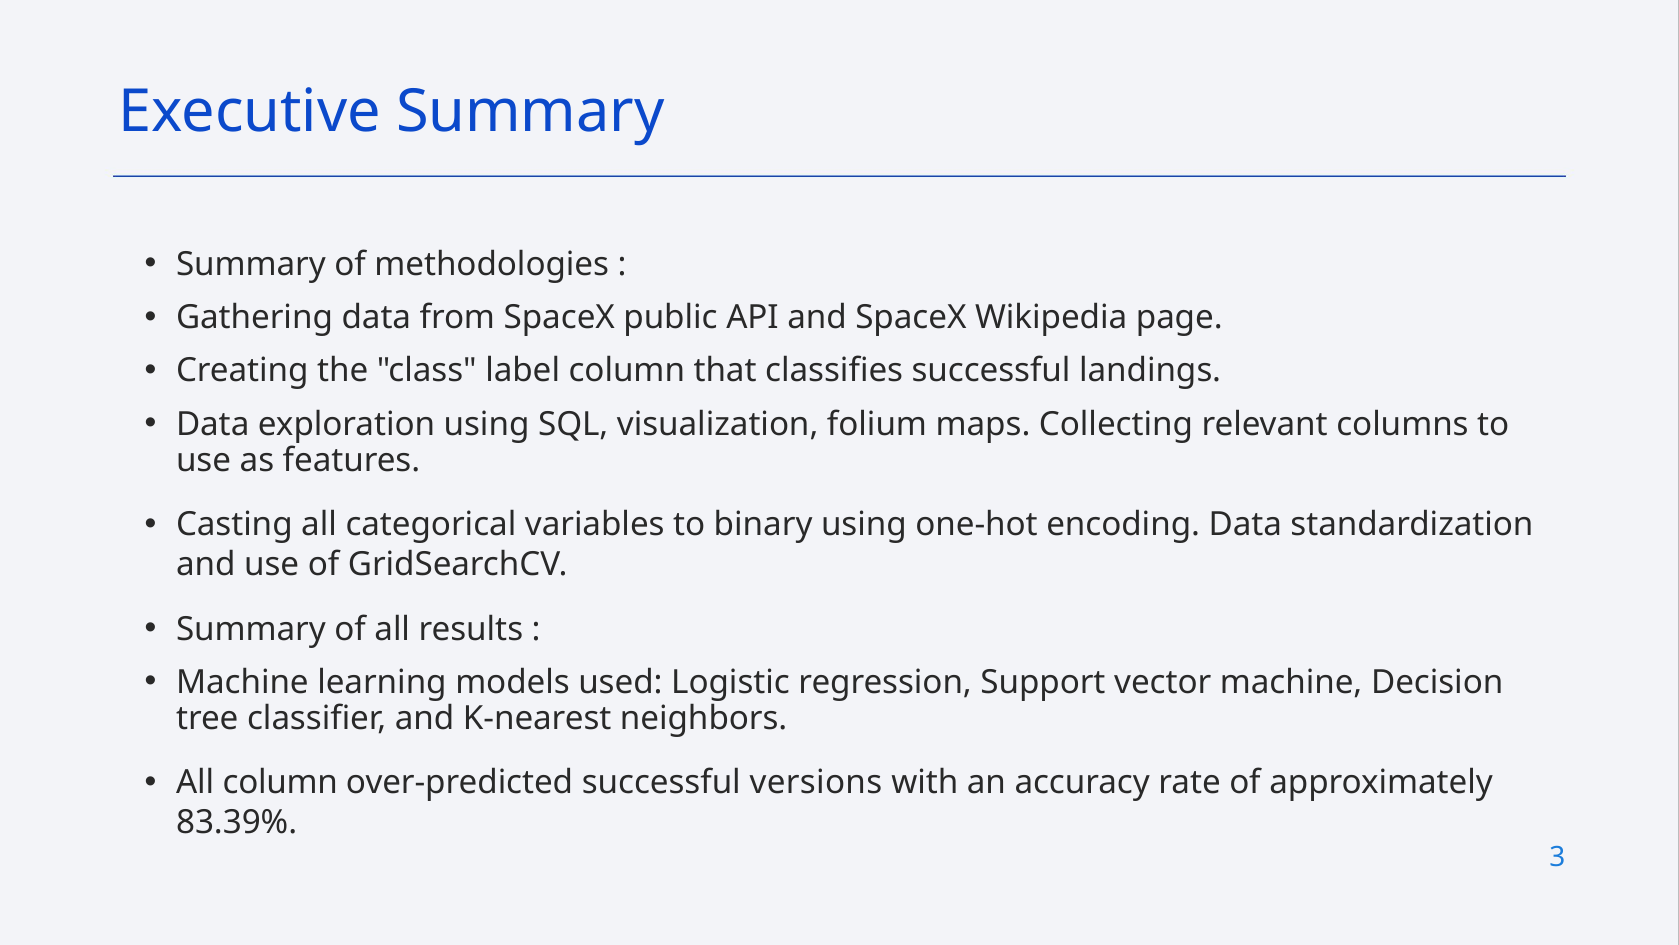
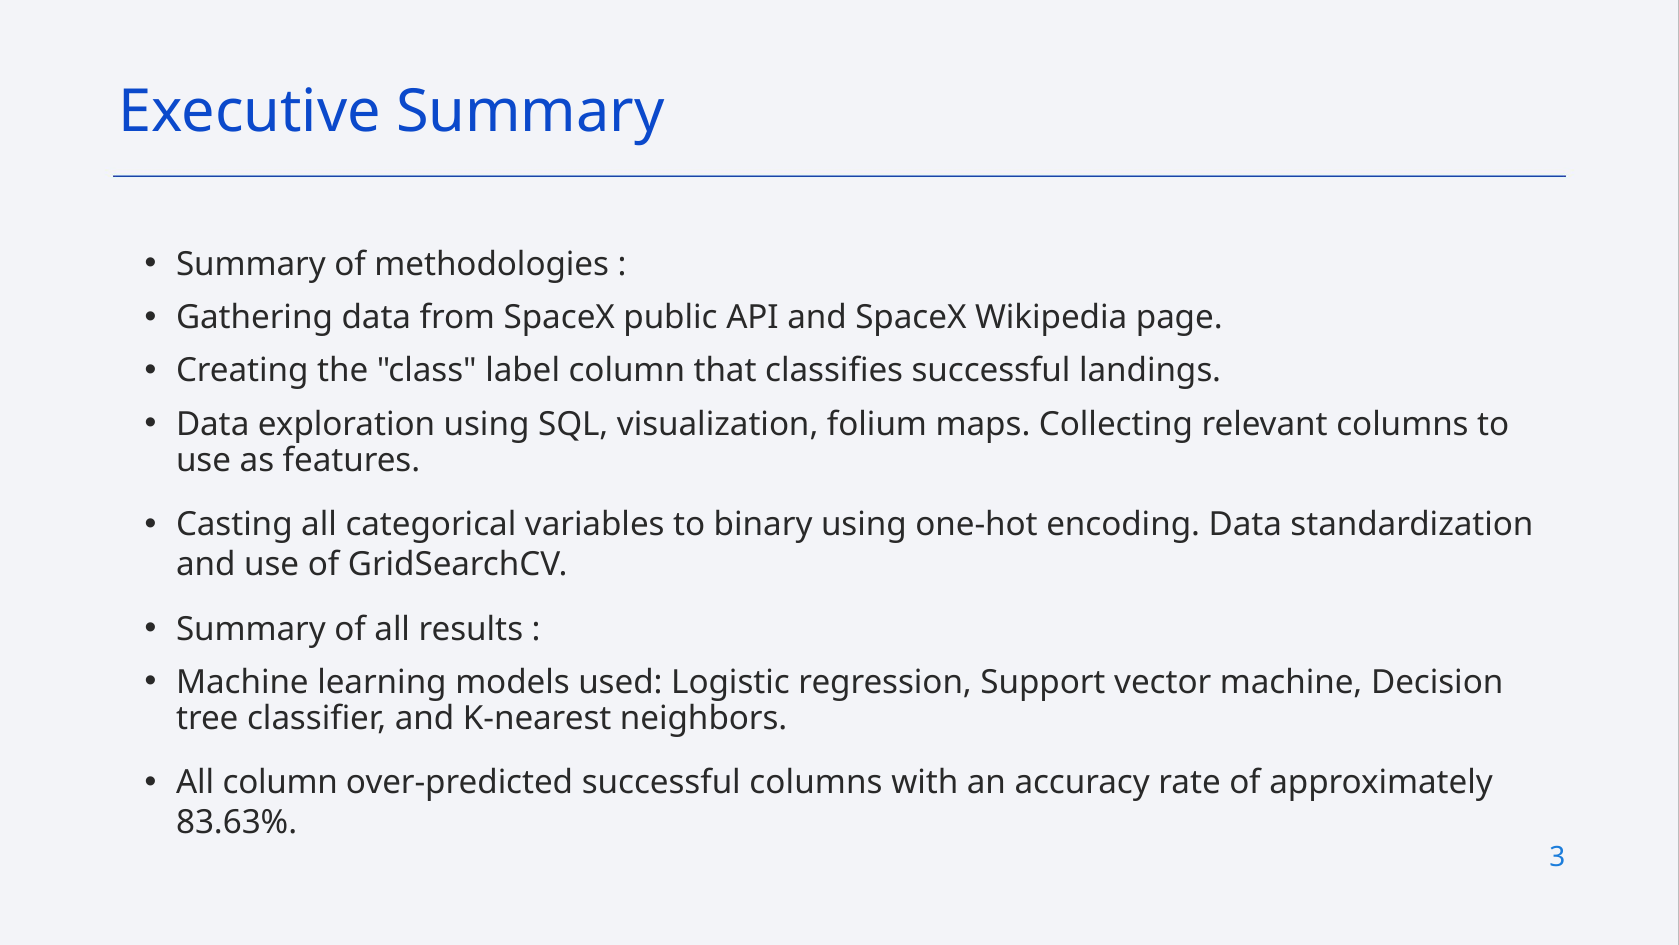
successful versions: versions -> columns
83.39%: 83.39% -> 83.63%
